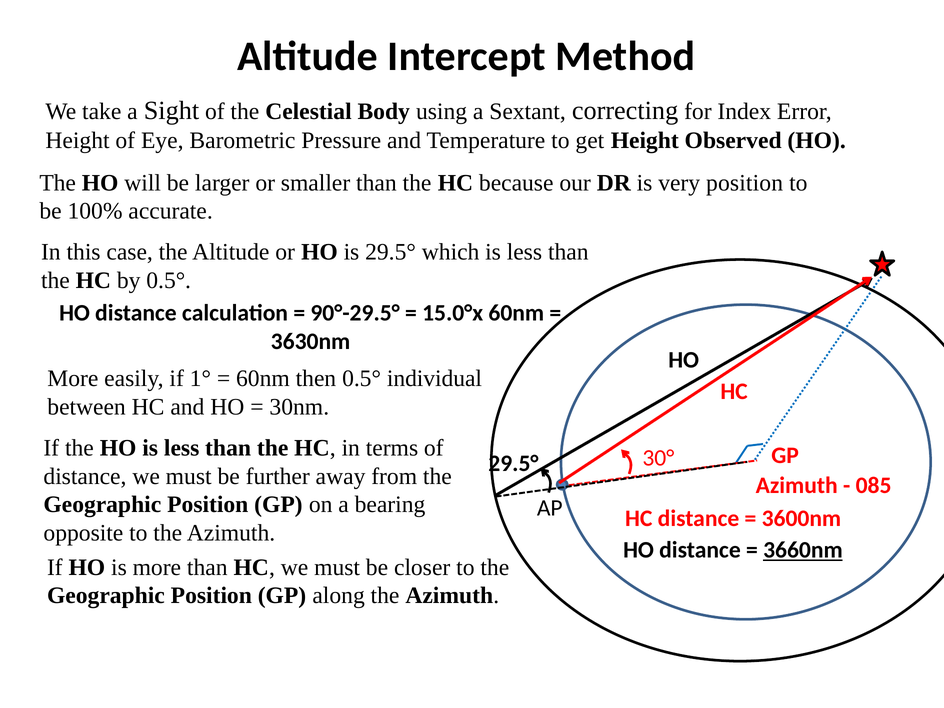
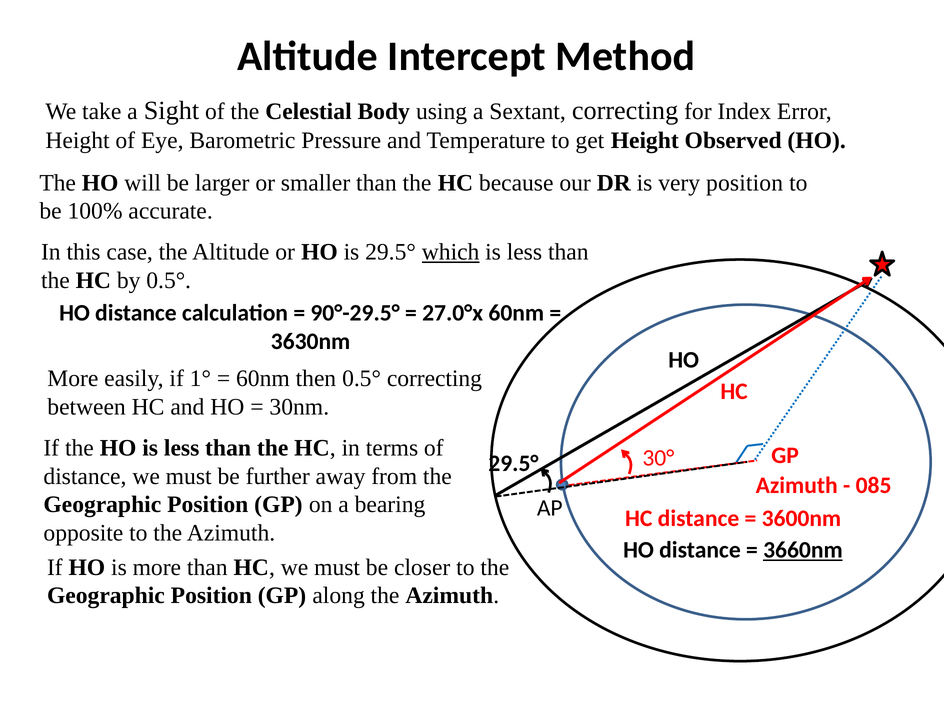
which underline: none -> present
15.0°x: 15.0°x -> 27.0°x
0.5° individual: individual -> correcting
